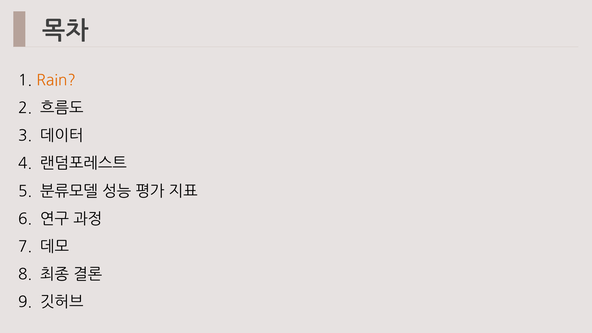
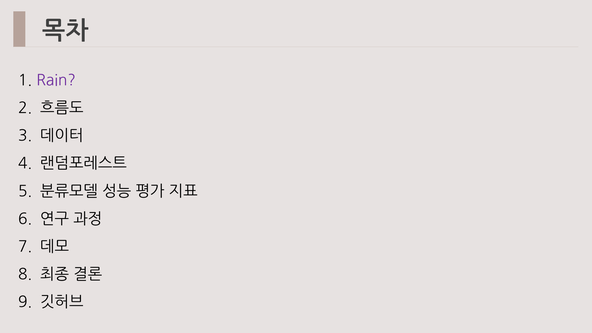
Rain colour: orange -> purple
